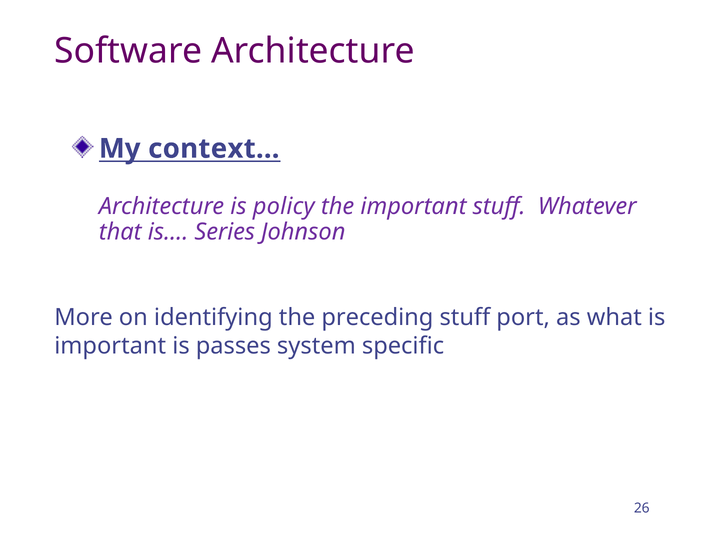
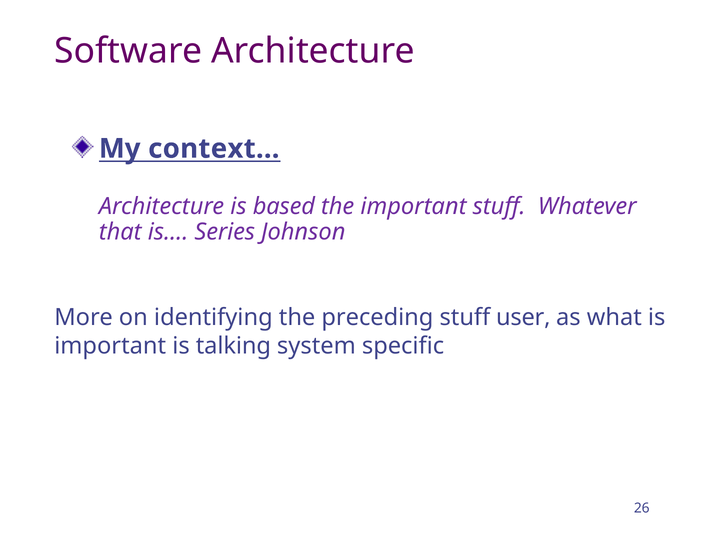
policy: policy -> based
port: port -> user
passes: passes -> talking
